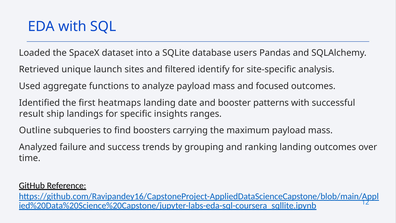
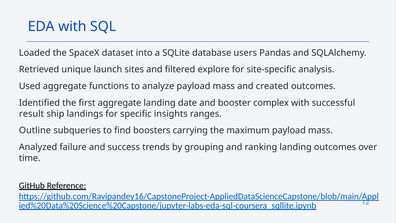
identify: identify -> explore
focused: focused -> created
first heatmaps: heatmaps -> aggregate
patterns: patterns -> complex
